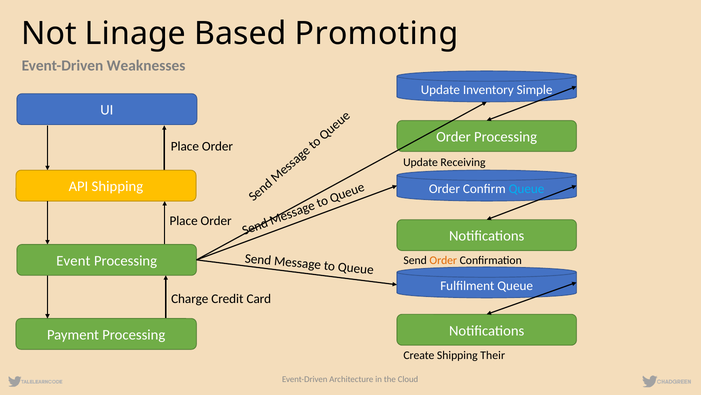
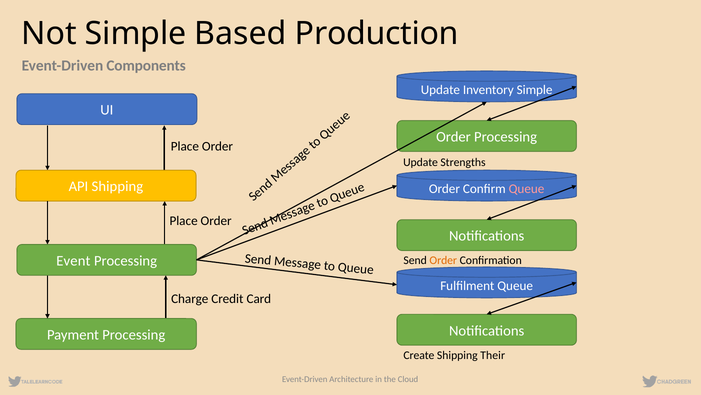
Not Linage: Linage -> Simple
Promoting: Promoting -> Production
Weaknesses: Weaknesses -> Components
Receiving: Receiving -> Strengths
Queue at (527, 189) colour: light blue -> pink
